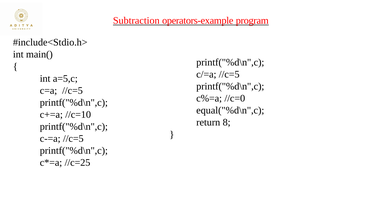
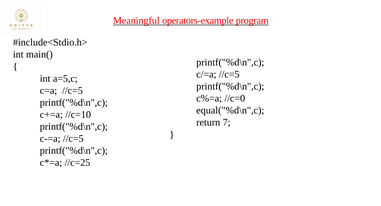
Subtraction: Subtraction -> Meaningful
8: 8 -> 7
